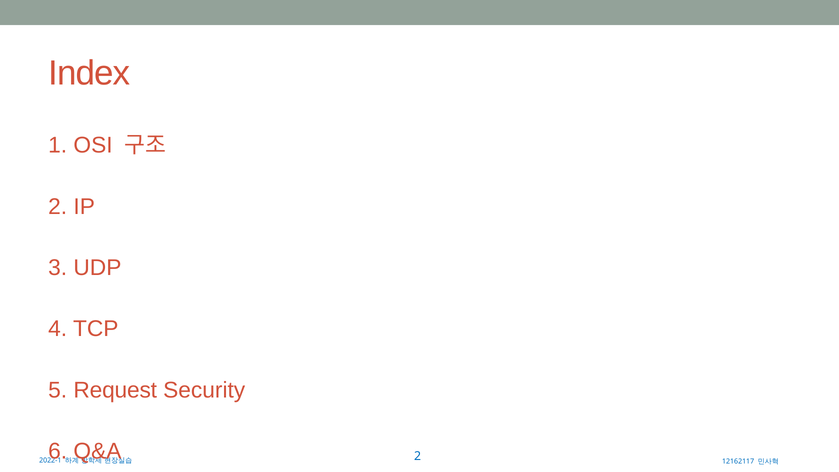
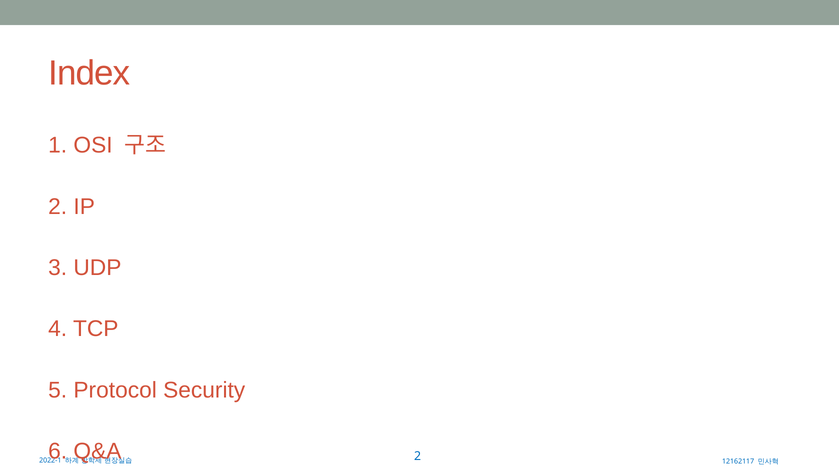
Request: Request -> Protocol
